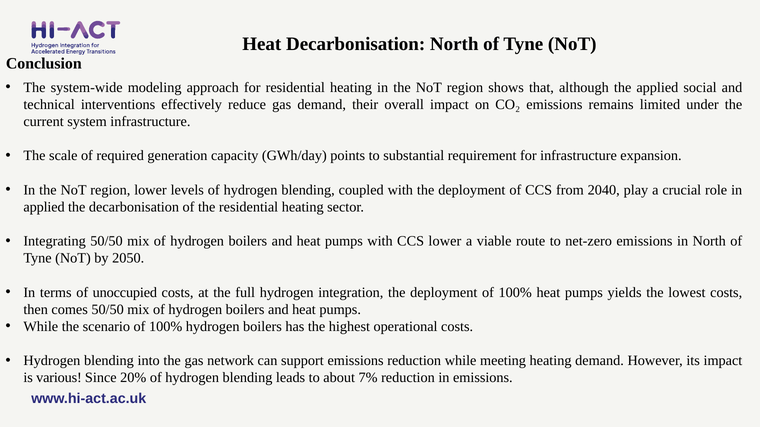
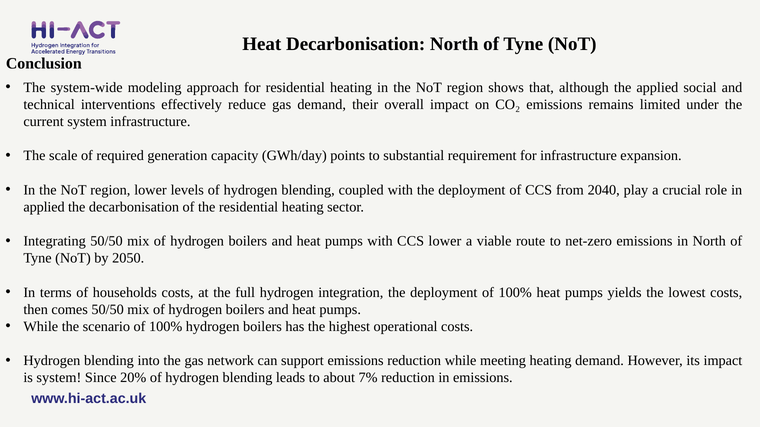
unoccupied: unoccupied -> households
is various: various -> system
